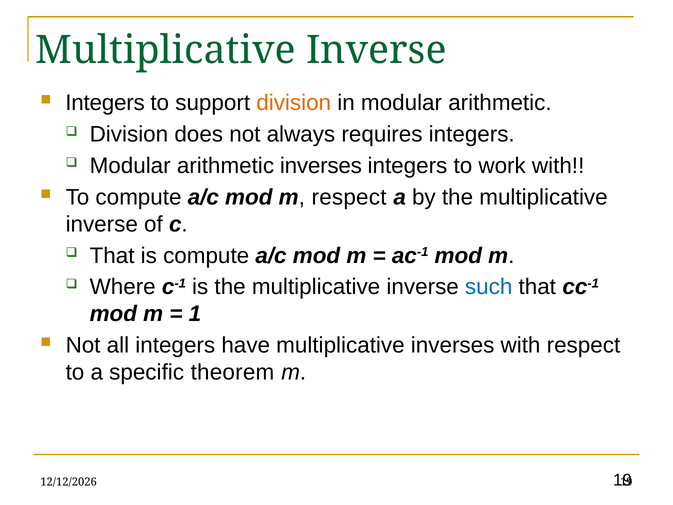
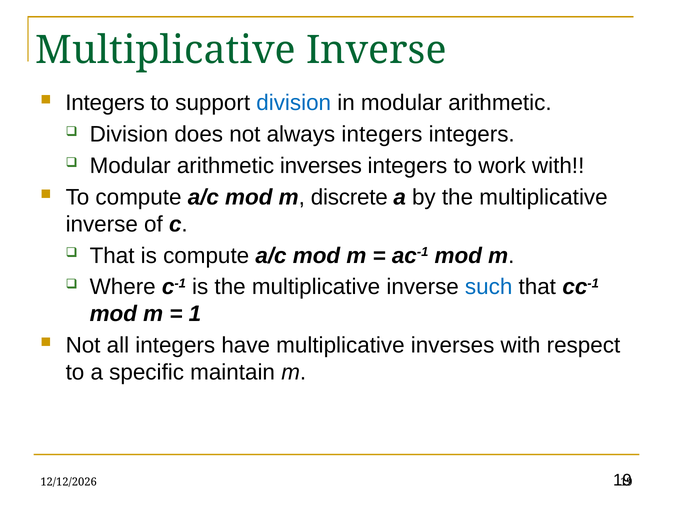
division at (294, 103) colour: orange -> blue
always requires: requires -> integers
m respect: respect -> discrete
theorem: theorem -> maintain
